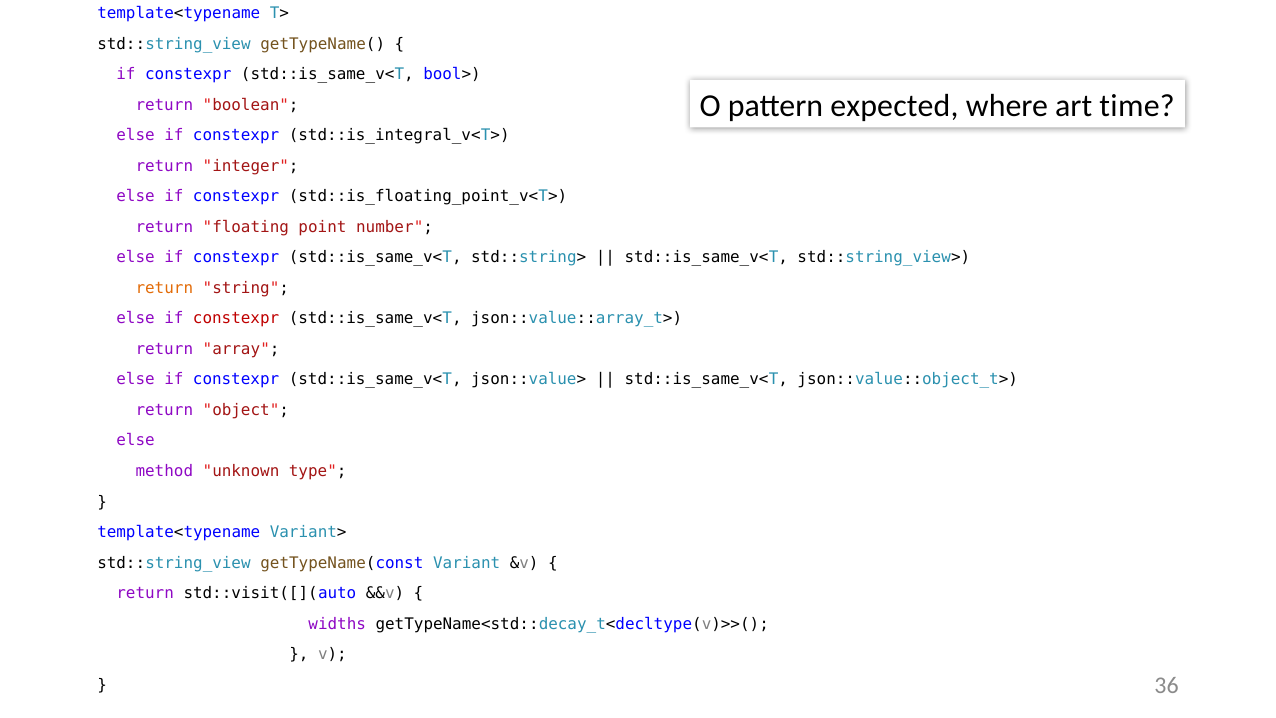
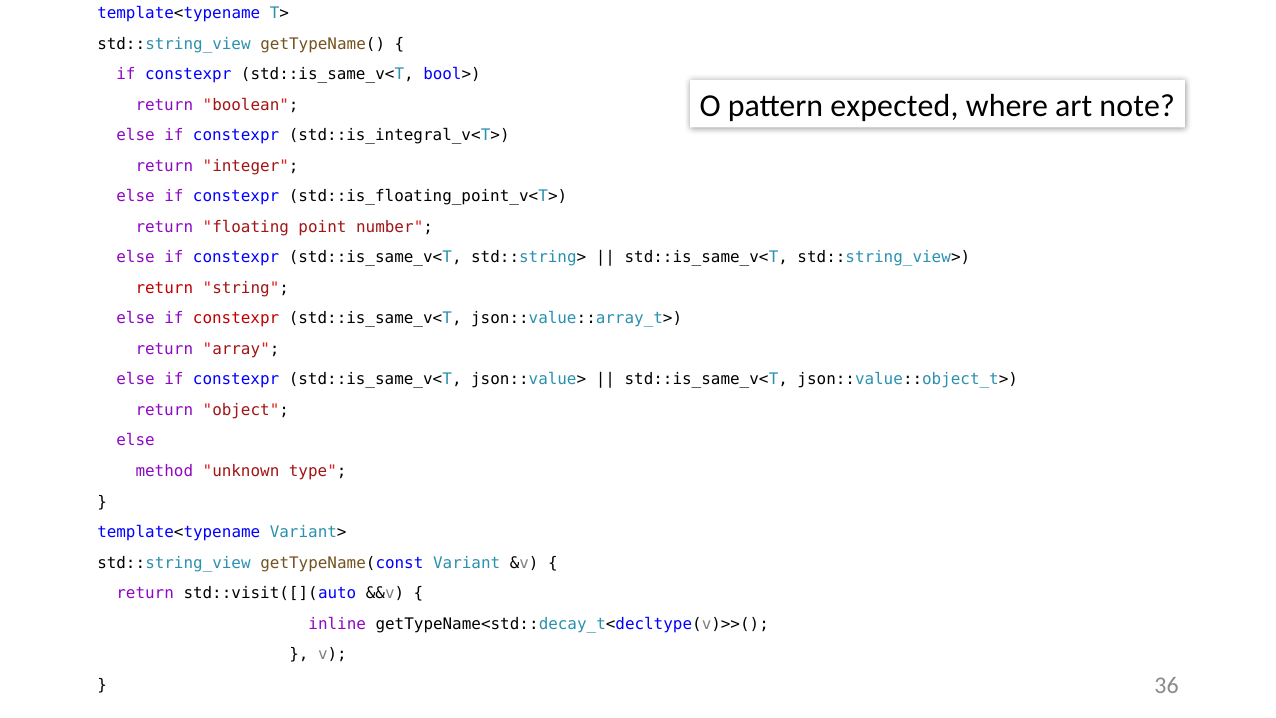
time: time -> note
return at (164, 288) colour: orange -> red
widths: widths -> inline
